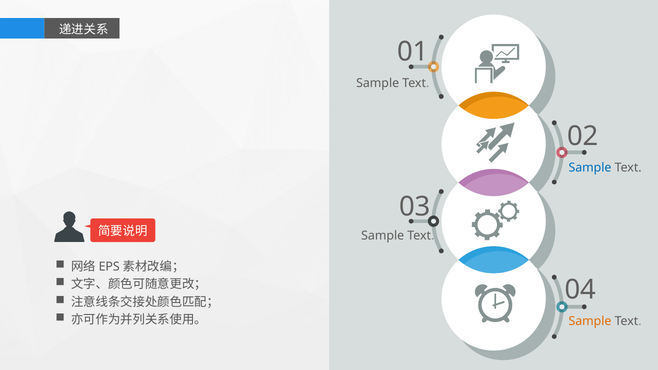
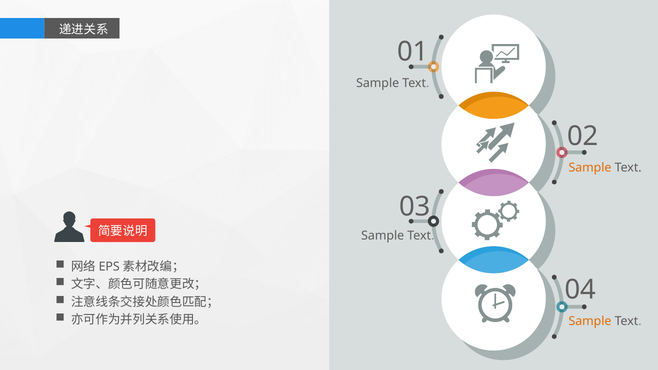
Sample at (590, 168) colour: blue -> orange
